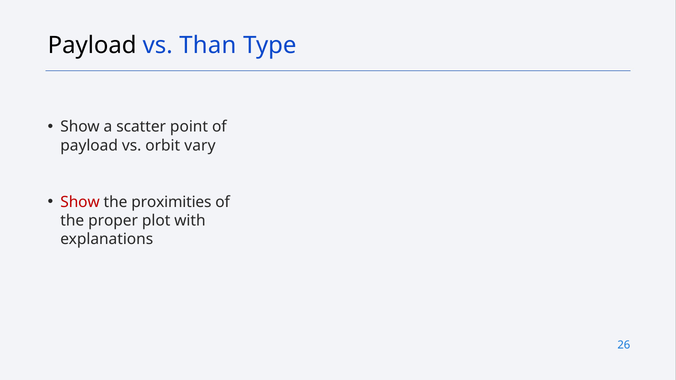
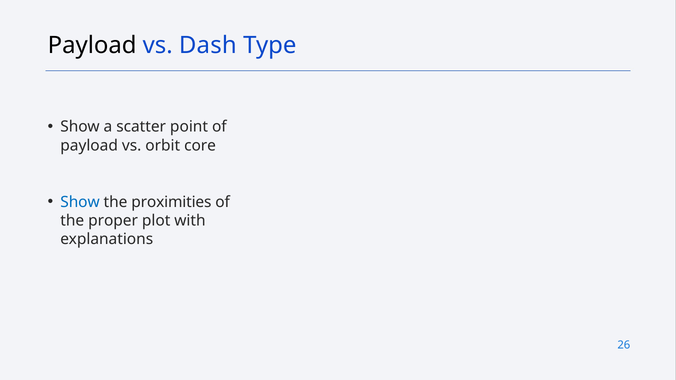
Than: Than -> Dash
vary: vary -> core
Show at (80, 202) colour: red -> blue
